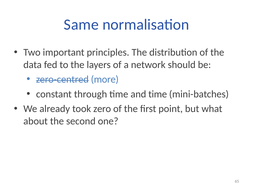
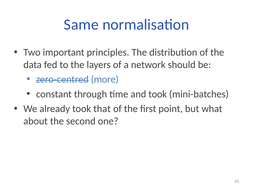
and time: time -> took
zero: zero -> that
